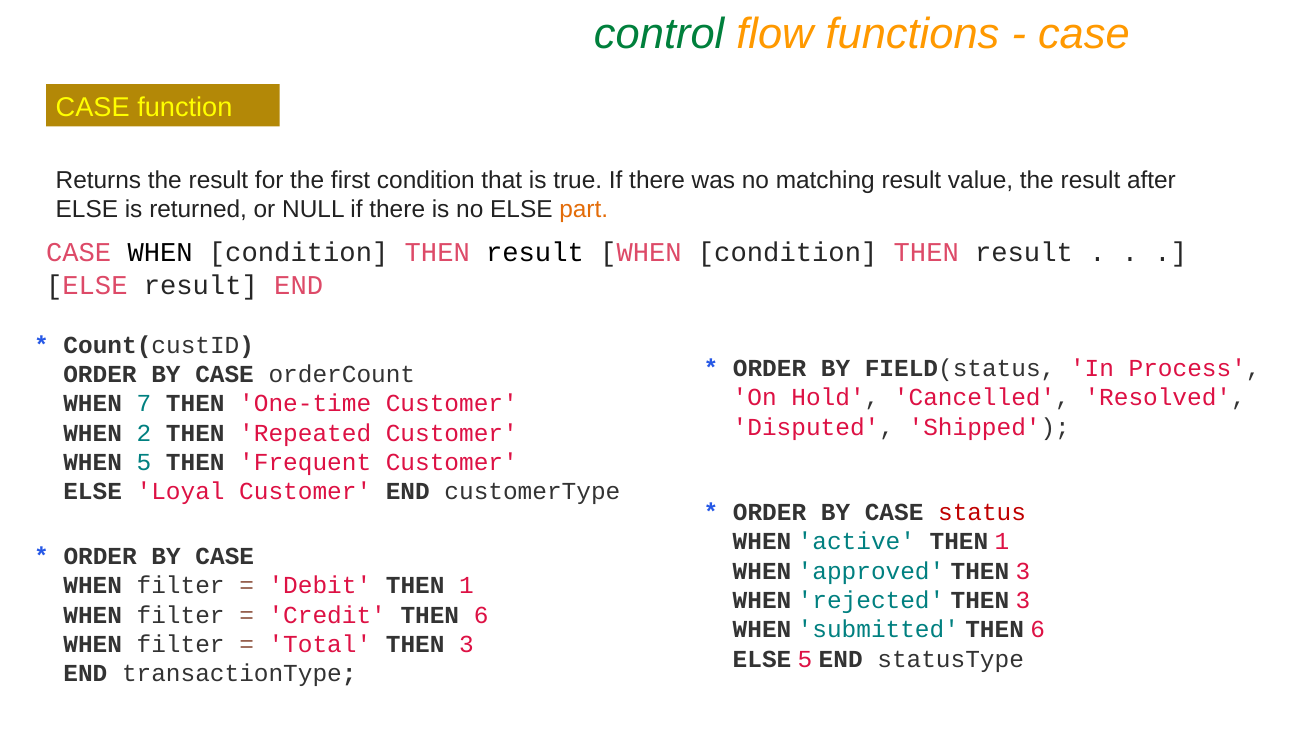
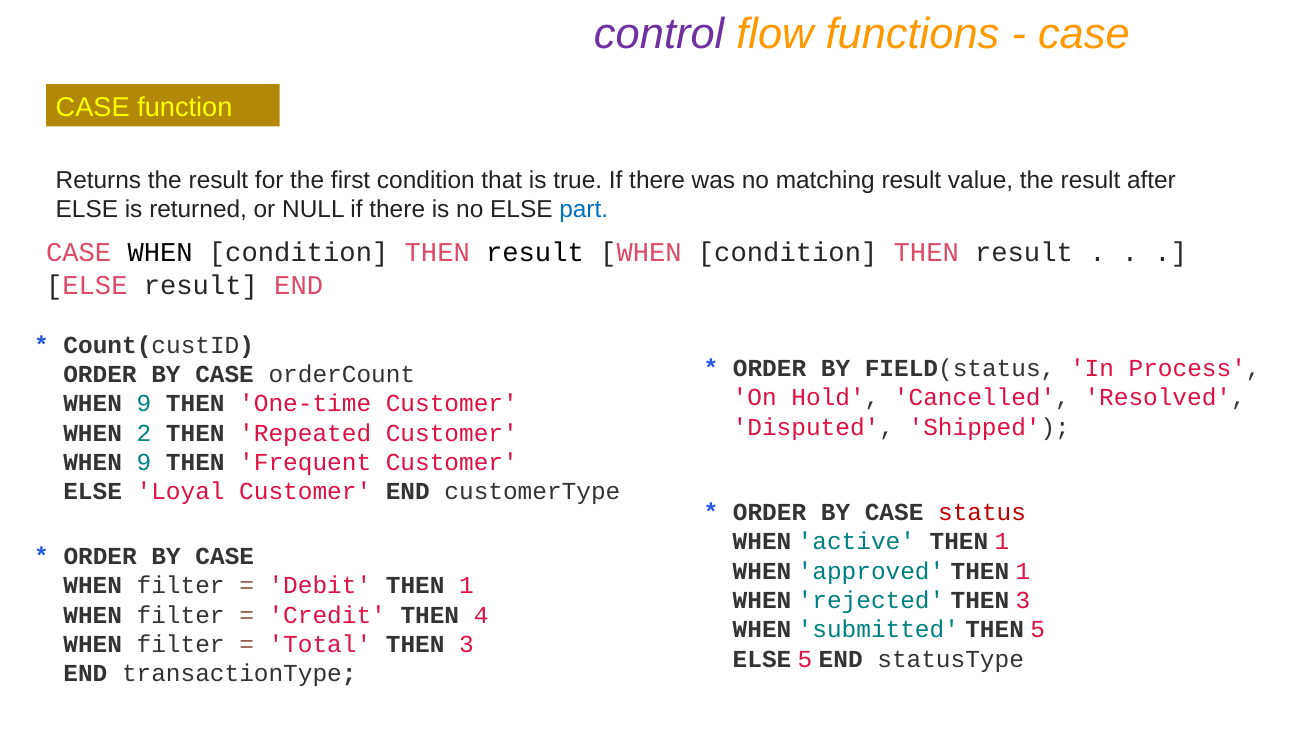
control colour: green -> purple
part colour: orange -> blue
7 at (144, 404): 7 -> 9
5 at (144, 462): 5 -> 9
approved THEN 3: 3 -> 1
Credit THEN 6: 6 -> 4
submitted THEN 6: 6 -> 5
